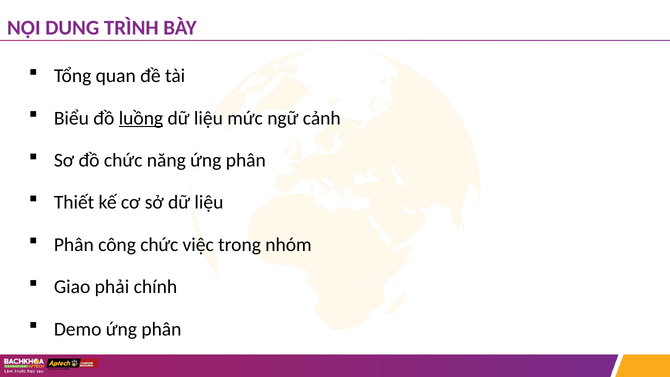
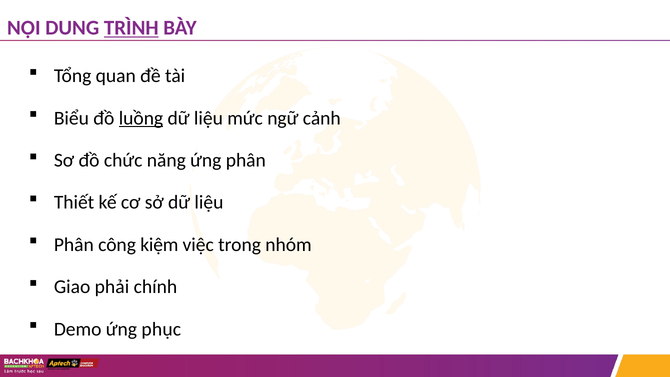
TRÌNH underline: none -> present
công chức: chức -> kiệm
Demo ứng phân: phân -> phục
